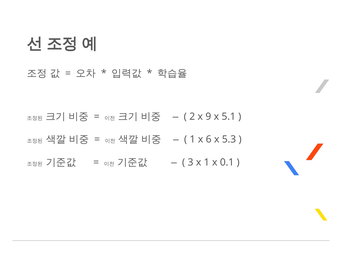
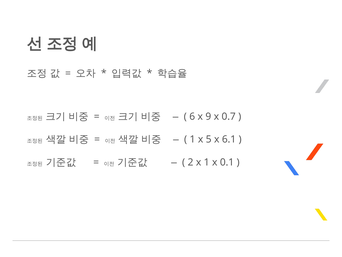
2: 2 -> 6
5.1: 5.1 -> 0.7
6: 6 -> 5
5.3: 5.3 -> 6.1
3: 3 -> 2
